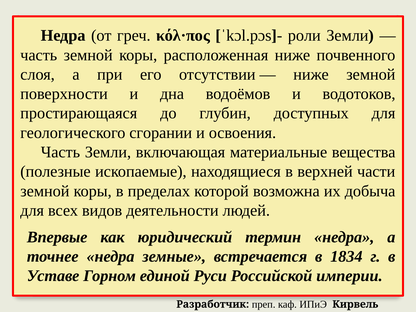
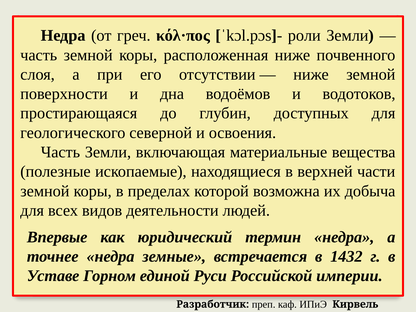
сгорании: сгорании -> северной
1834: 1834 -> 1432
